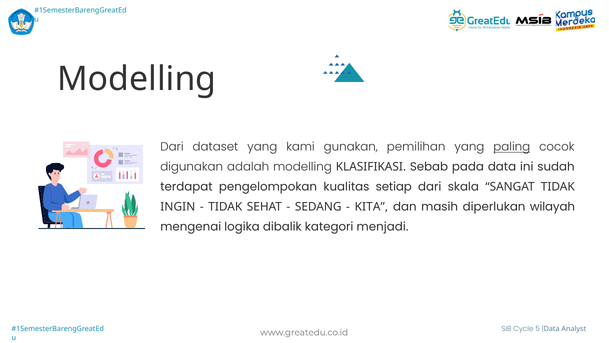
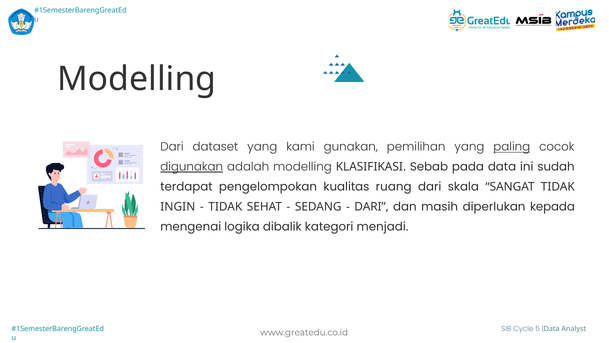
digunakan underline: none -> present
setiap: setiap -> ruang
KITA at (371, 206): KITA -> DARI
wilayah: wilayah -> kepada
